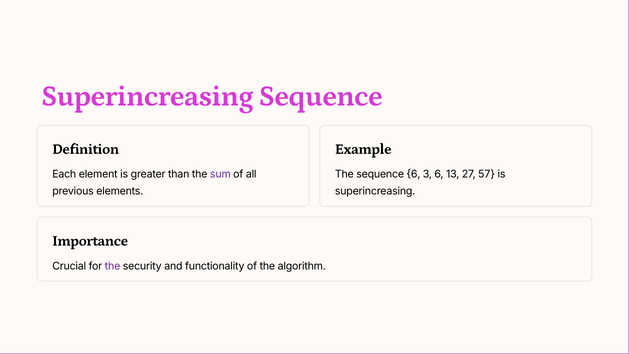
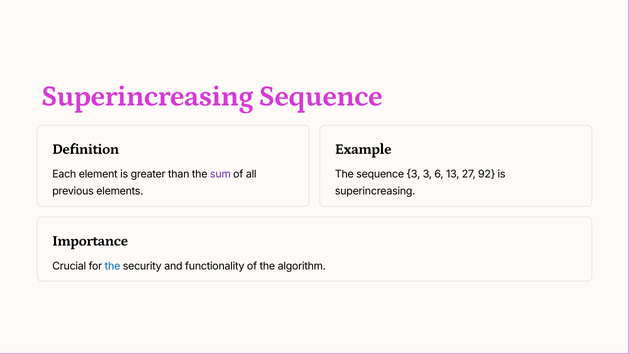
sequence 6: 6 -> 3
57: 57 -> 92
the at (113, 266) colour: purple -> blue
